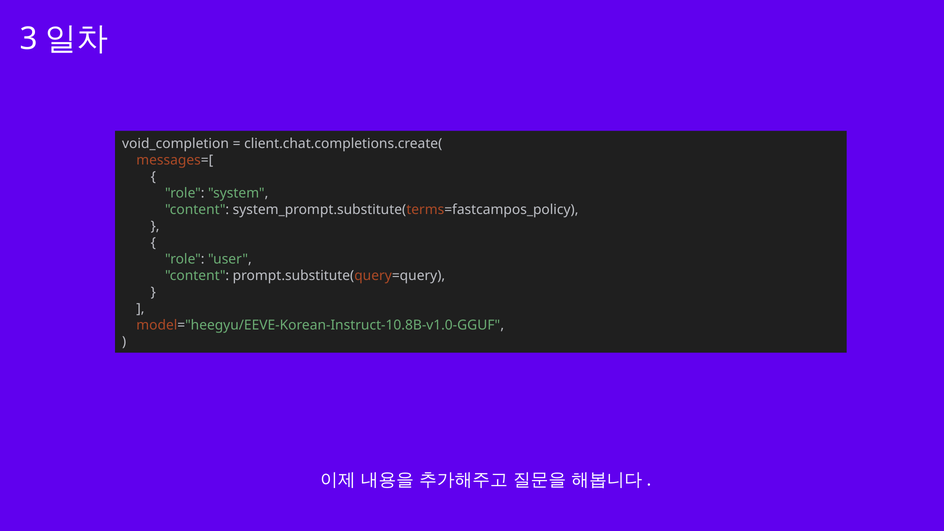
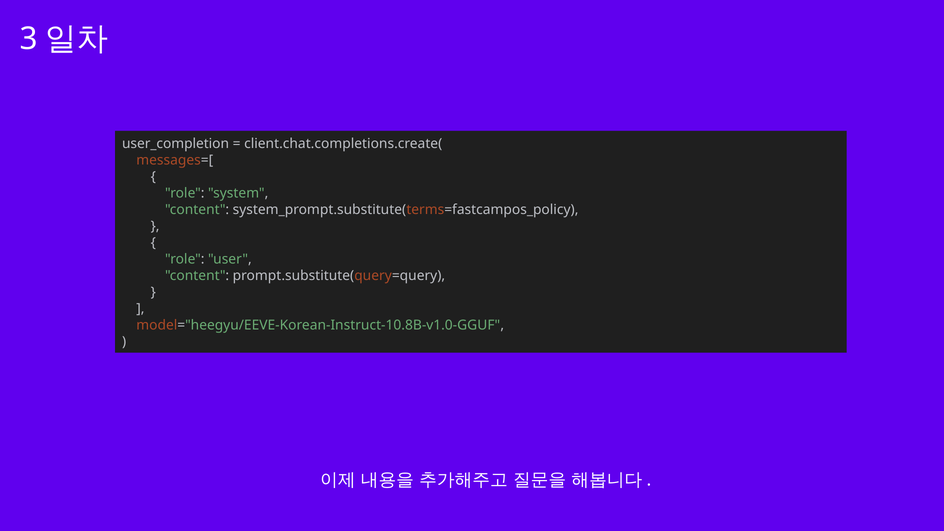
void_completion: void_completion -> user_completion
